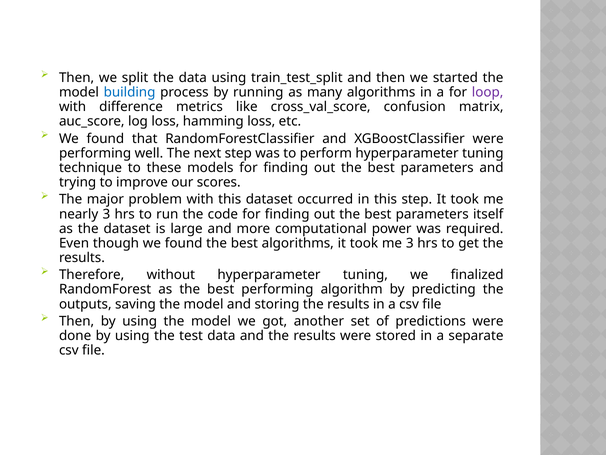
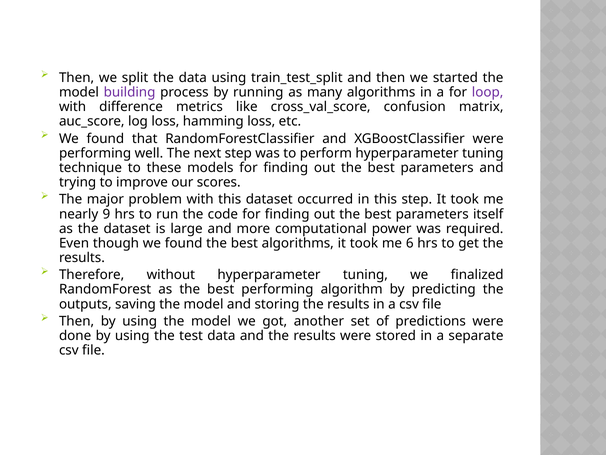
building colour: blue -> purple
nearly 3: 3 -> 9
me 3: 3 -> 6
